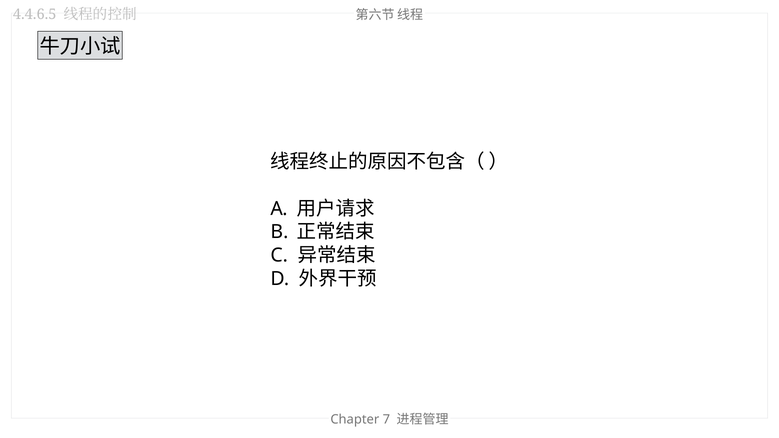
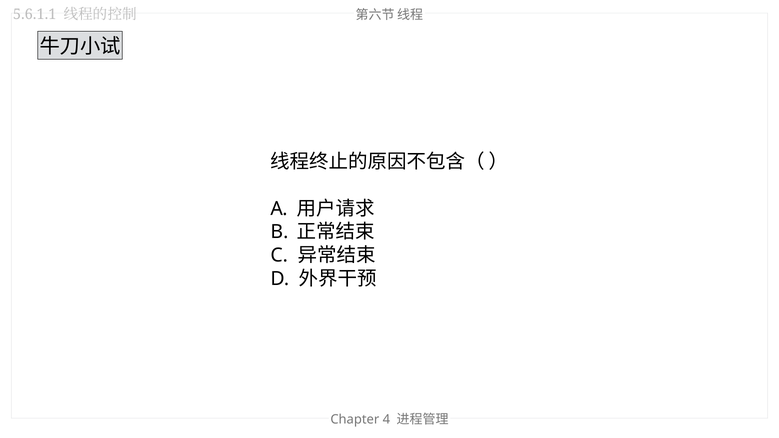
4.4.6.5: 4.4.6.5 -> 5.6.1.1
7: 7 -> 4
